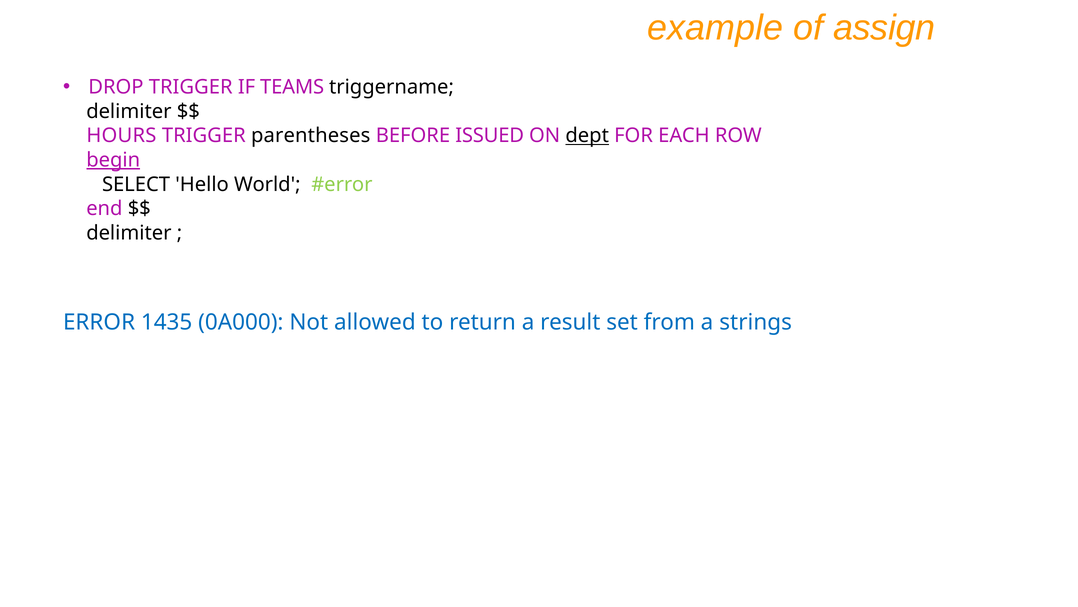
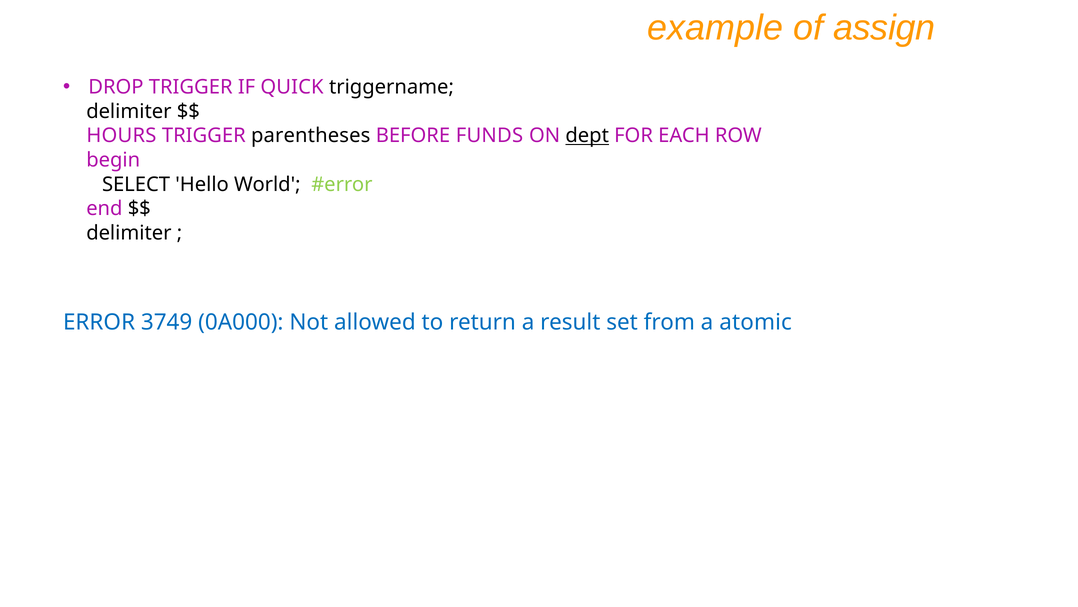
TEAMS: TEAMS -> QUICK
ISSUED: ISSUED -> FUNDS
begin underline: present -> none
1435: 1435 -> 3749
strings: strings -> atomic
